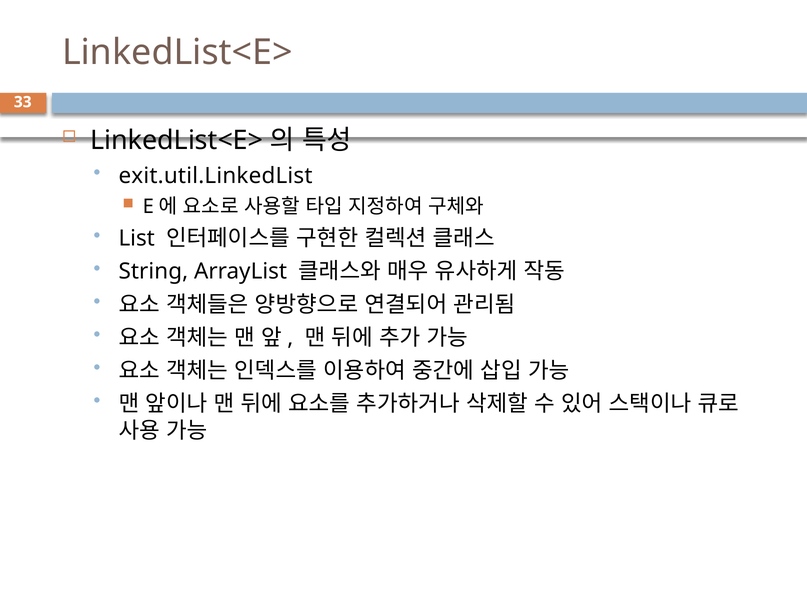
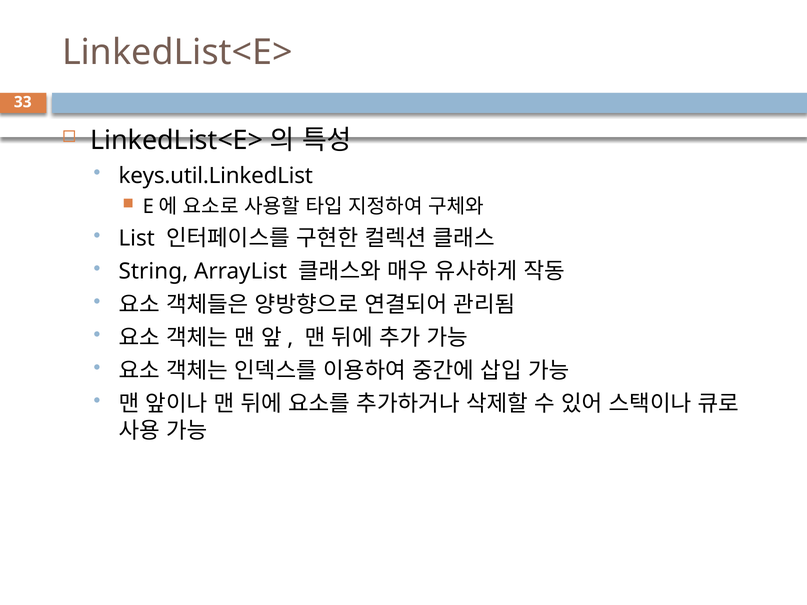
exit.util.LinkedList: exit.util.LinkedList -> keys.util.LinkedList
